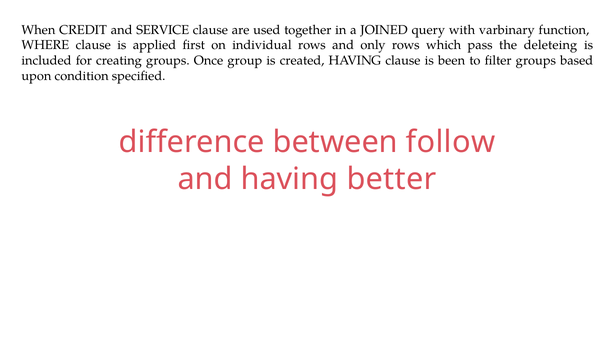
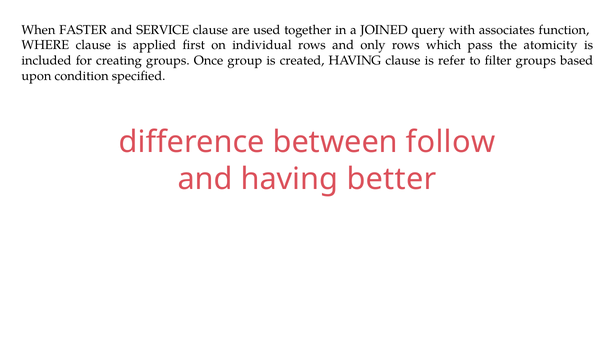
CREDIT: CREDIT -> FASTER
varbinary: varbinary -> associates
deleteing: deleteing -> atomicity
been: been -> refer
